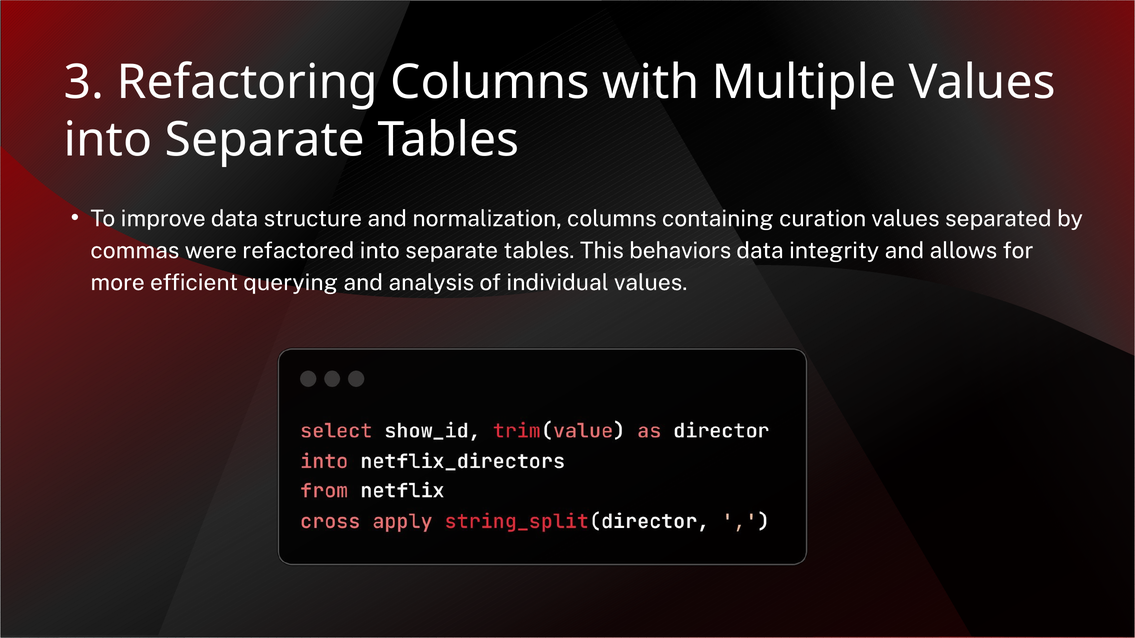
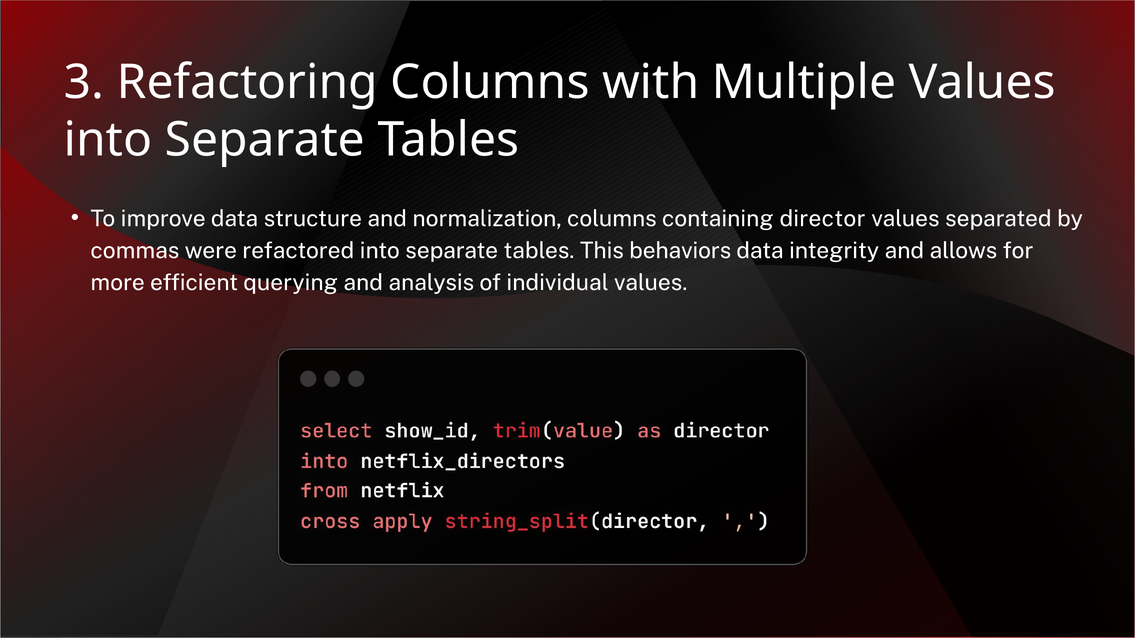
curation: curation -> director
